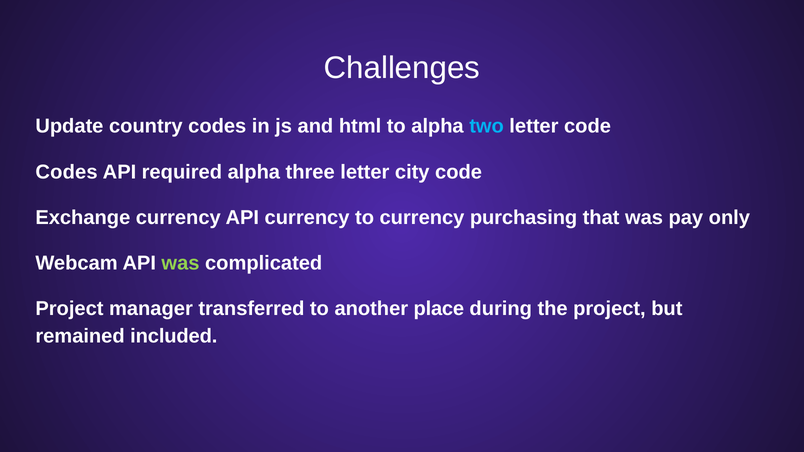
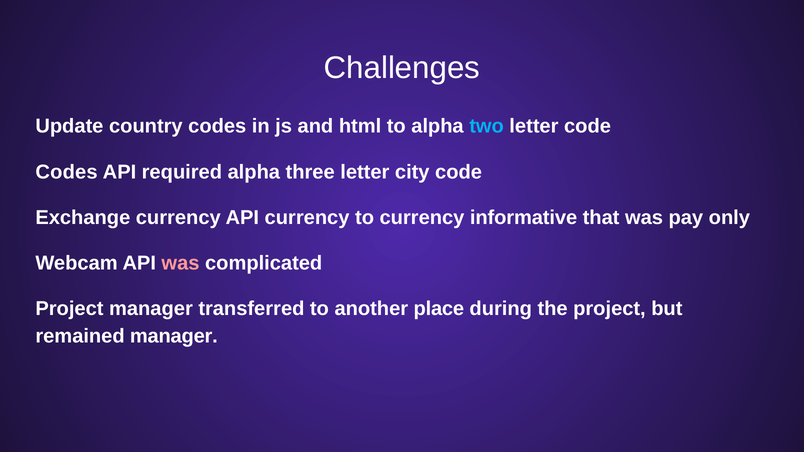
purchasing: purchasing -> informative
was at (181, 263) colour: light green -> pink
remained included: included -> manager
